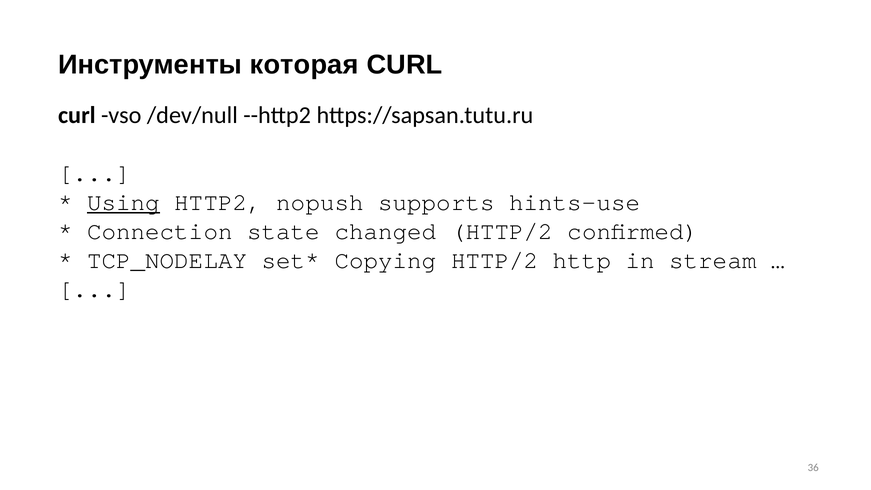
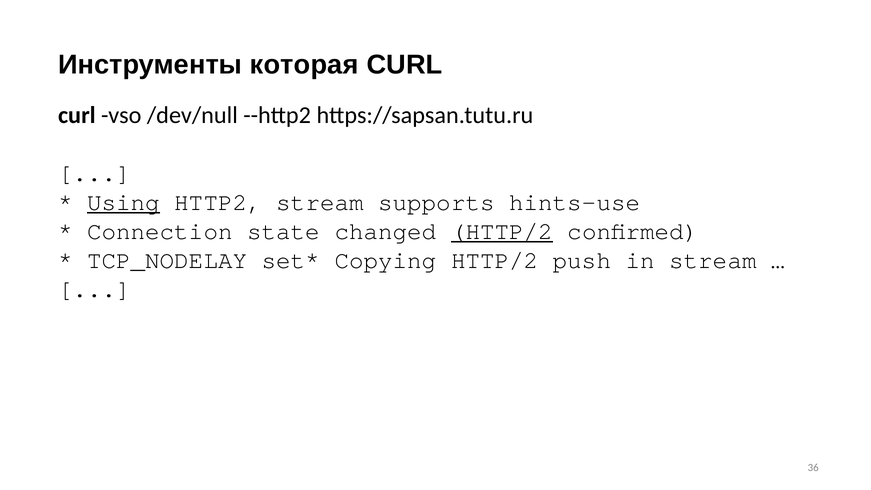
HTTP2 nopush: nopush -> stream
HTTP/2 at (502, 231) underline: none -> present
http: http -> push
